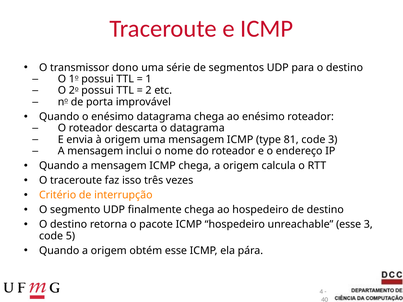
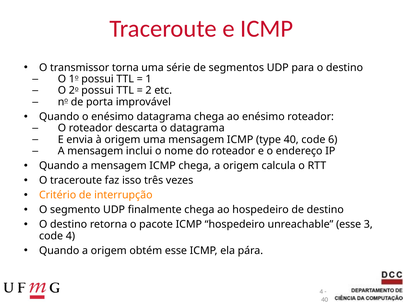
dono: dono -> torna
type 81: 81 -> 40
code 3: 3 -> 6
code 5: 5 -> 4
